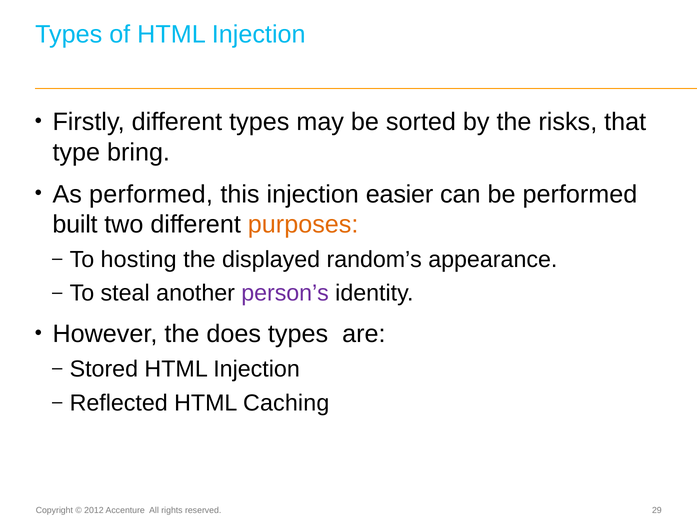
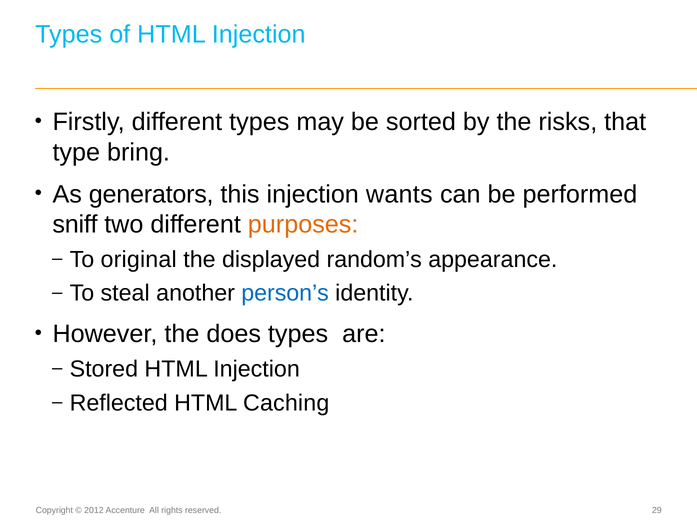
As performed: performed -> generators
easier: easier -> wants
built: built -> sniff
hosting: hosting -> original
person’s colour: purple -> blue
